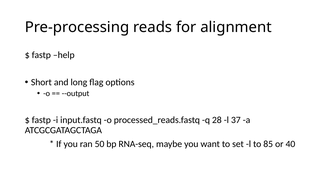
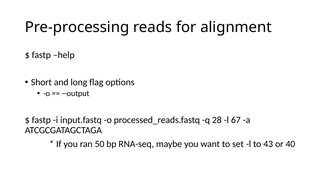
37: 37 -> 67
85: 85 -> 43
